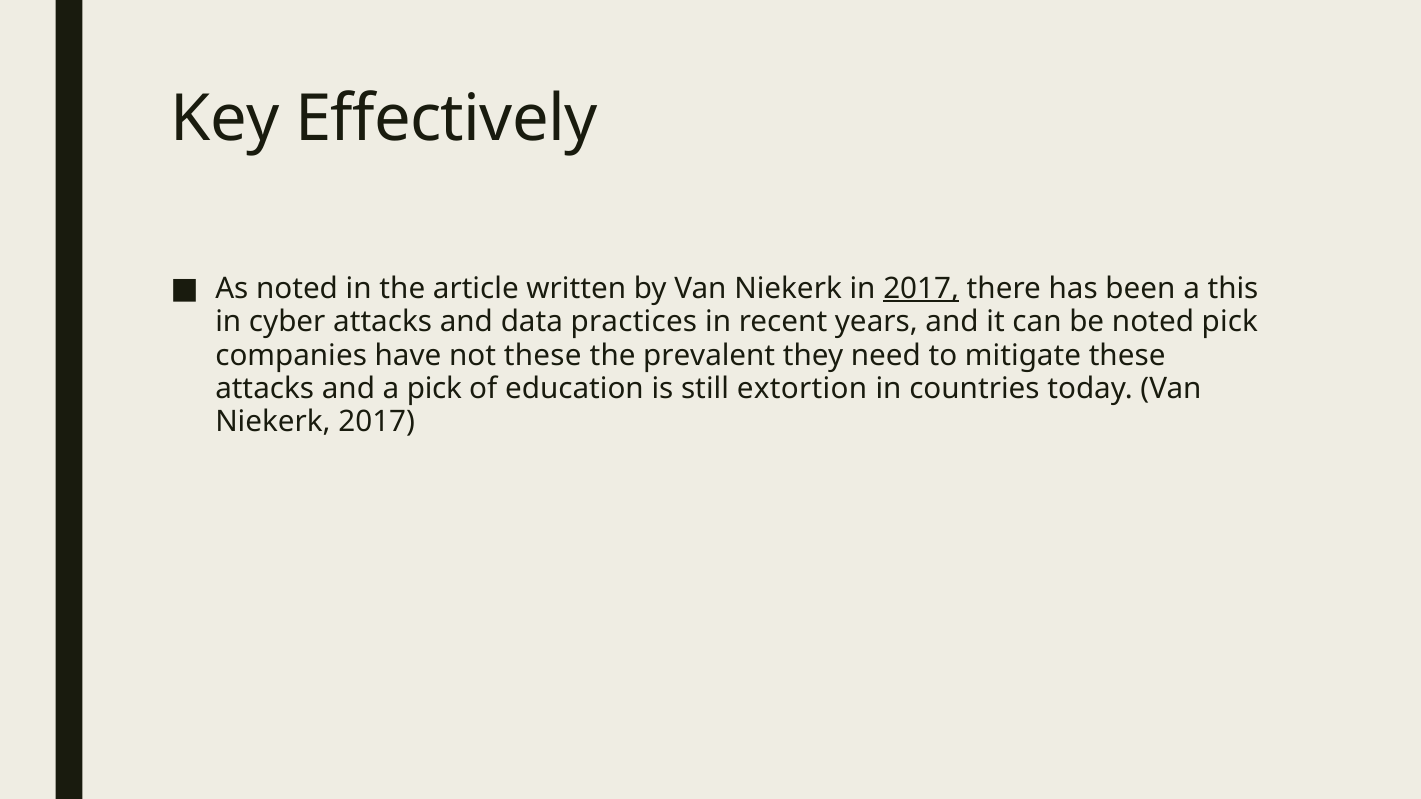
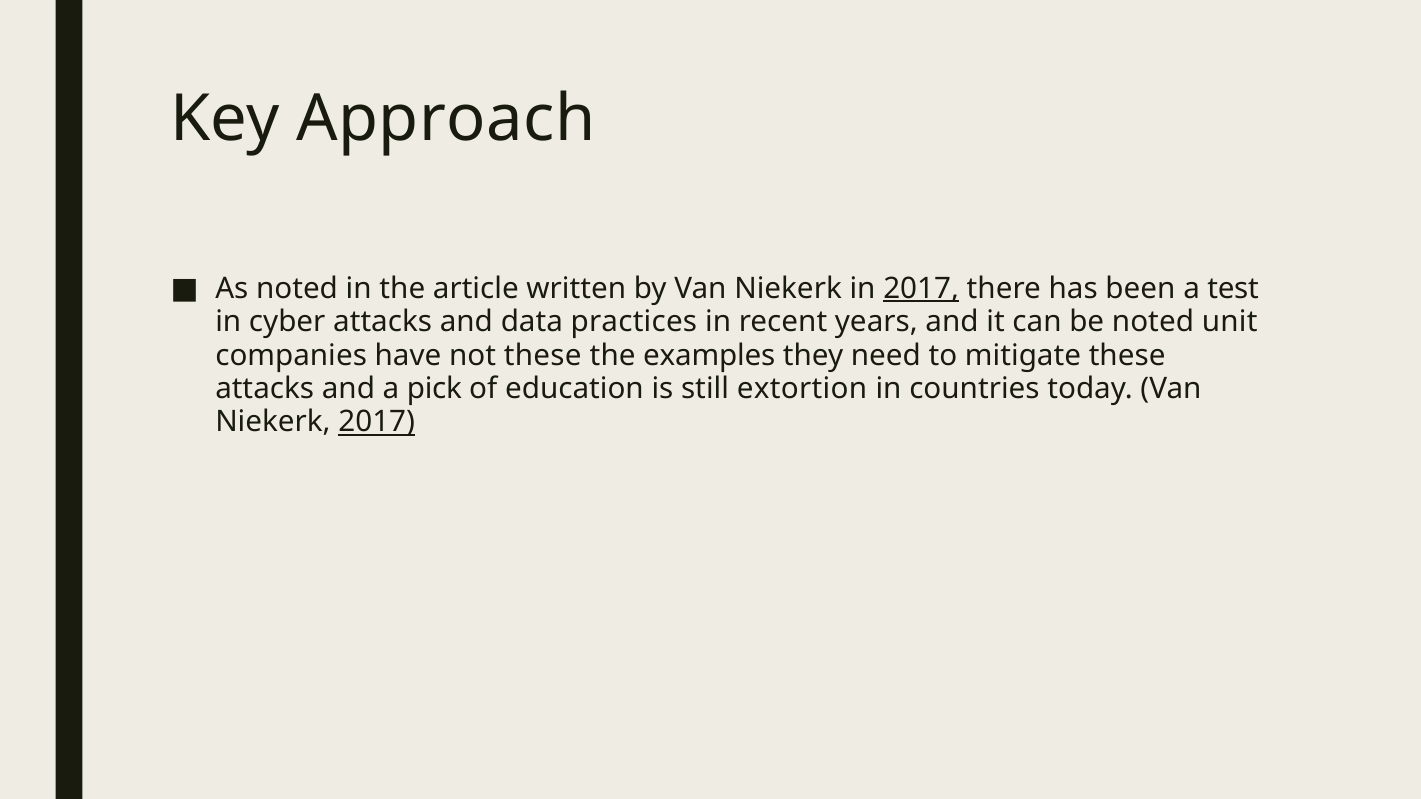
Effectively: Effectively -> Approach
this: this -> test
noted pick: pick -> unit
prevalent: prevalent -> examples
2017 at (377, 422) underline: none -> present
